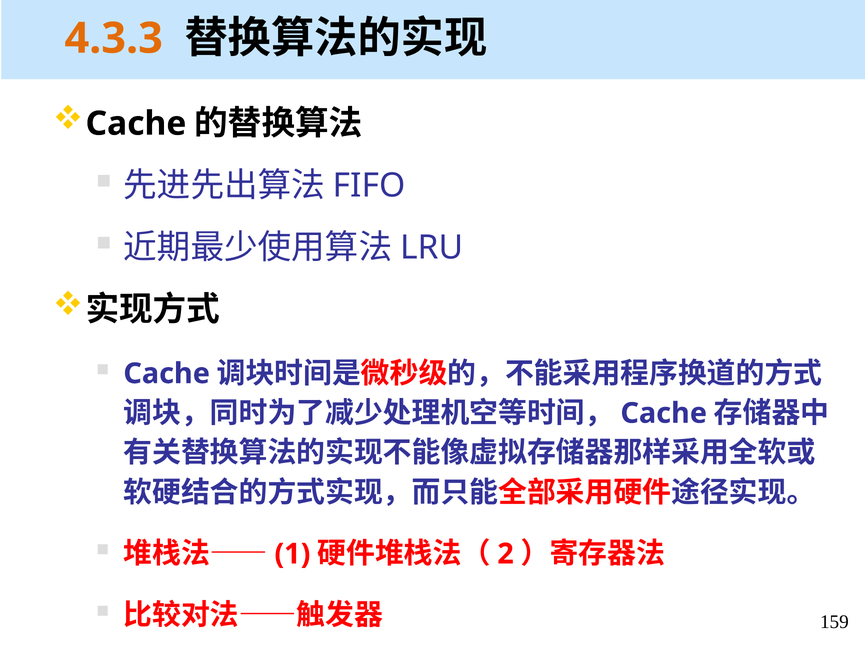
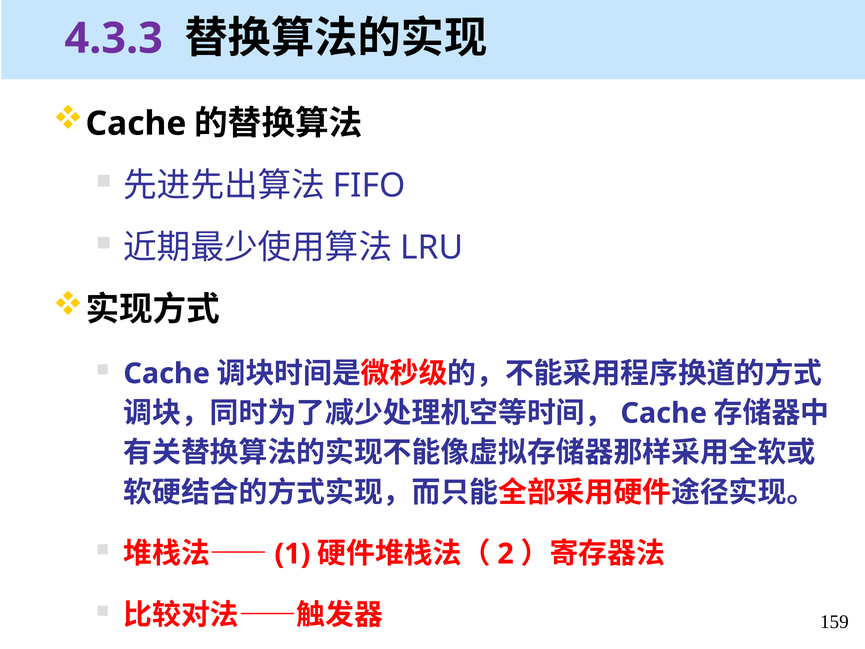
4.3.3 colour: orange -> purple
